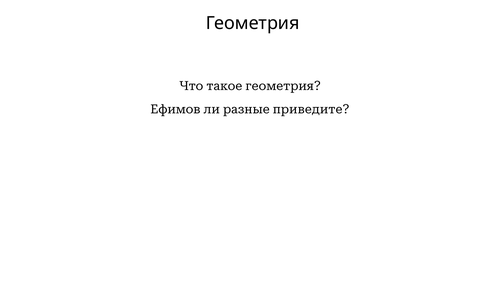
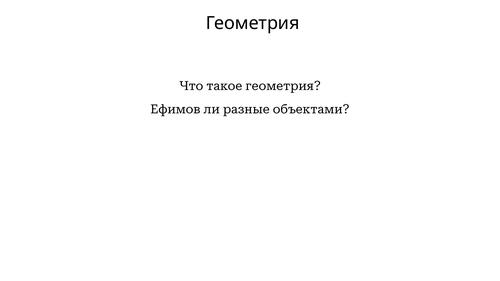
приведите: приведите -> объектами
